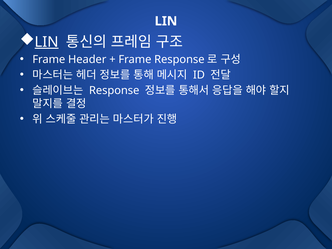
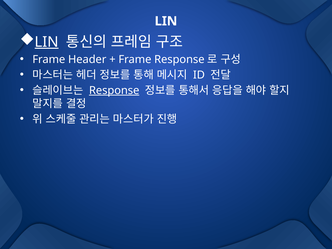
Response at (114, 90) underline: none -> present
